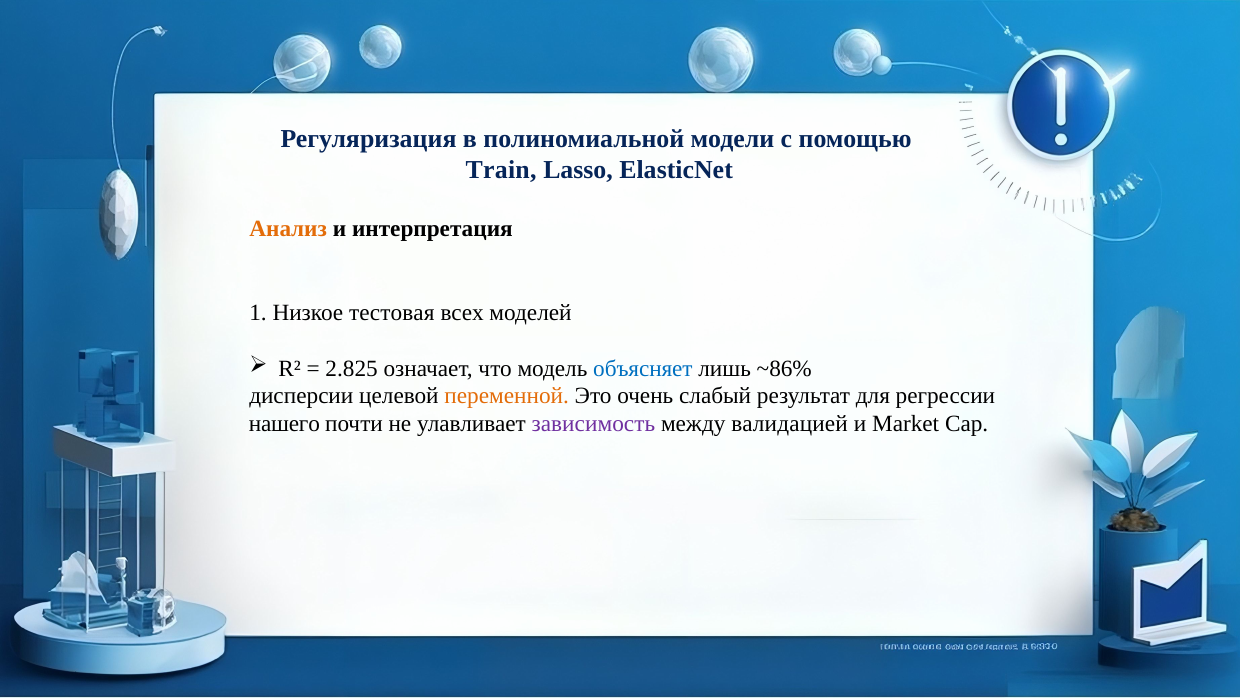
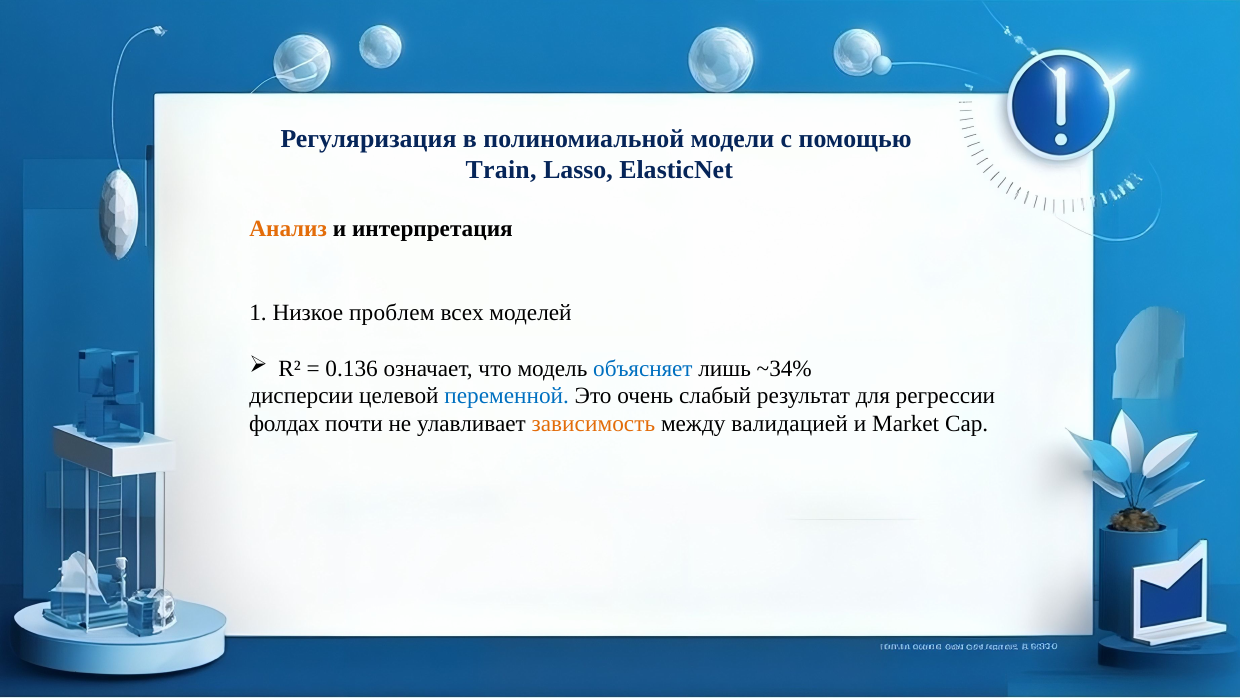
тестовая: тестовая -> проблем
2.825: 2.825 -> 0.136
~86%: ~86% -> ~34%
переменной colour: orange -> blue
нашего: нашего -> фолдах
зависимость colour: purple -> orange
